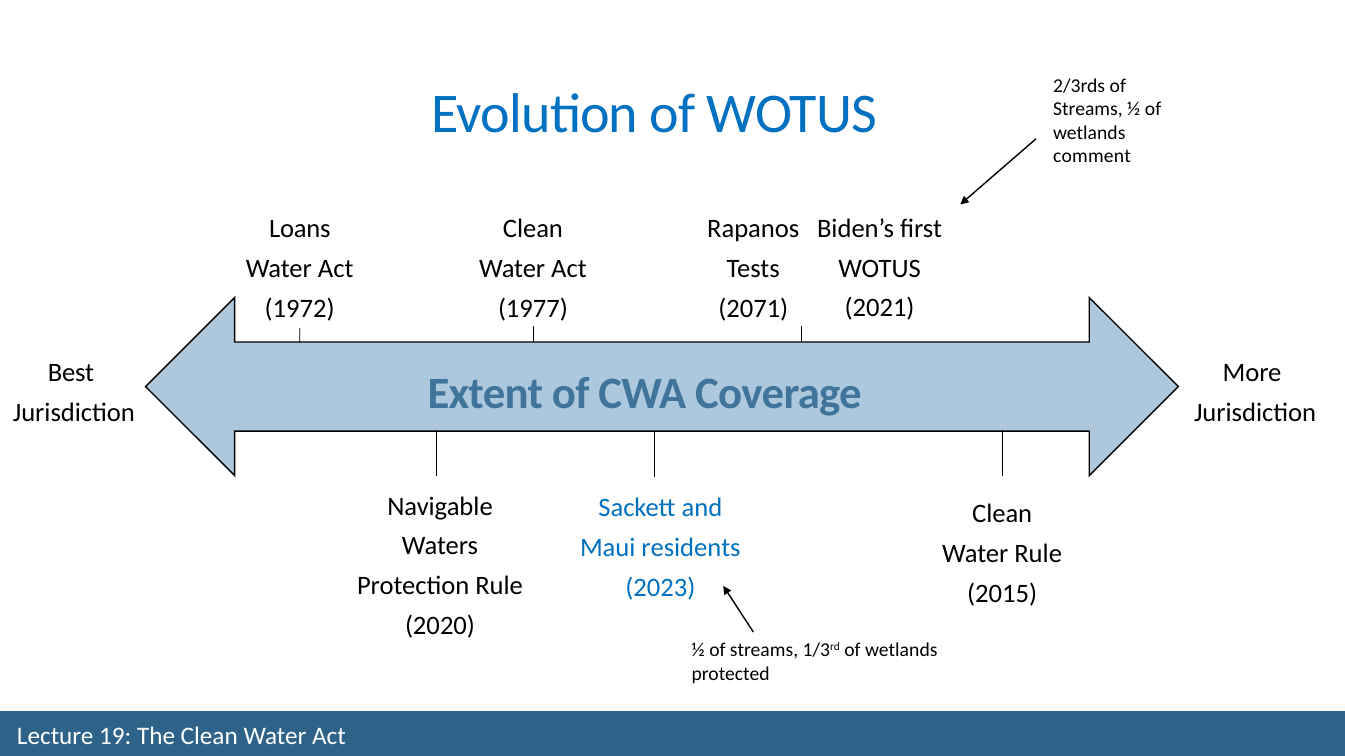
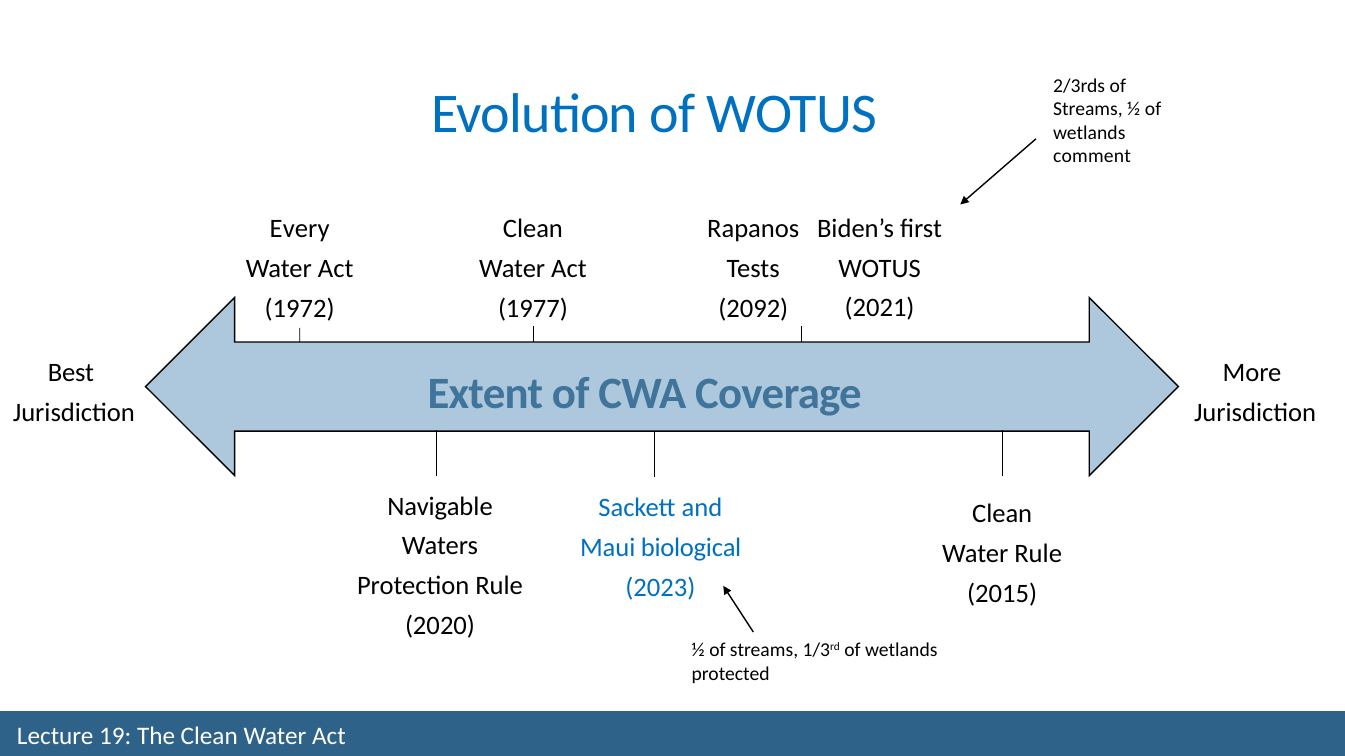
Loans: Loans -> Every
2071: 2071 -> 2092
residents: residents -> biological
